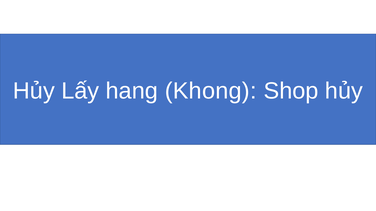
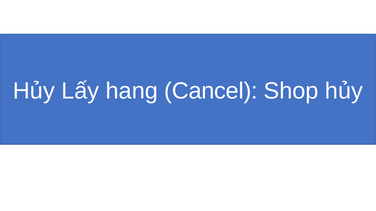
Khong: Khong -> Cancel
